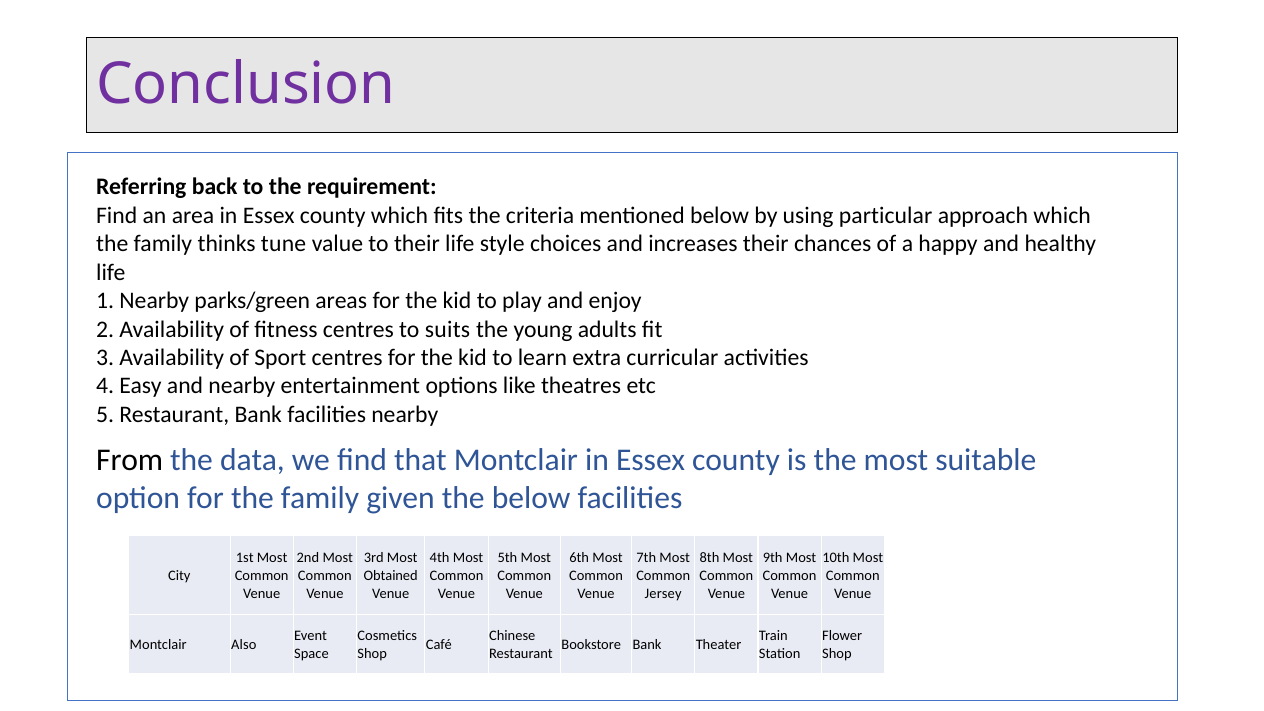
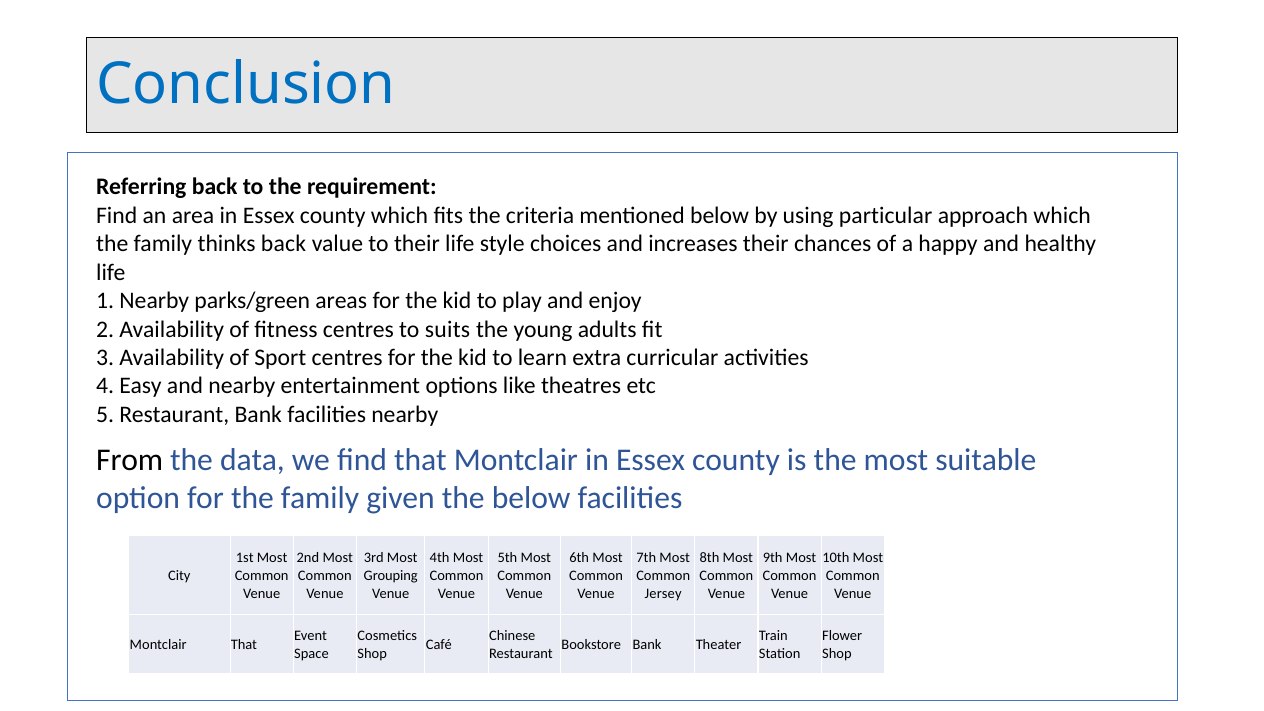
Conclusion colour: purple -> blue
thinks tune: tune -> back
Obtained: Obtained -> Grouping
Montclair Also: Also -> That
